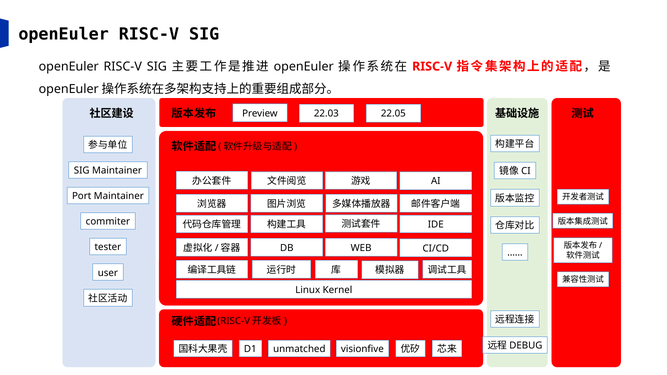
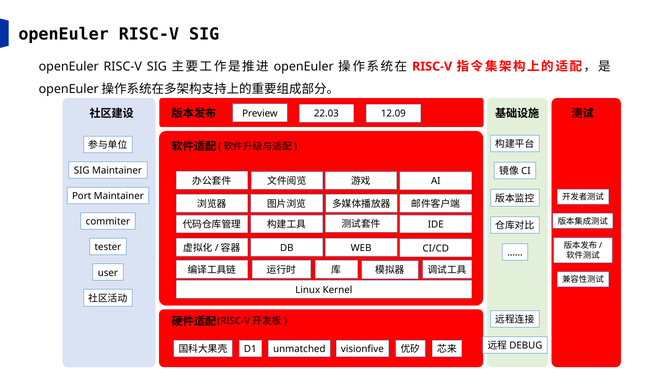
22.05: 22.05 -> 12.09
